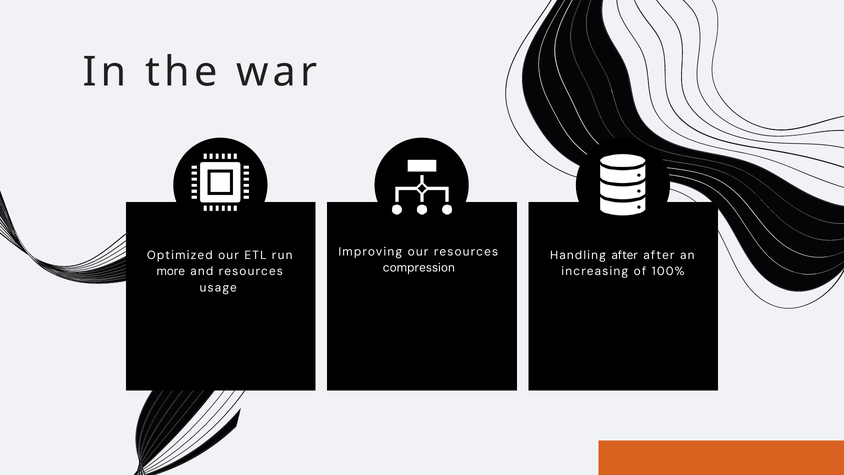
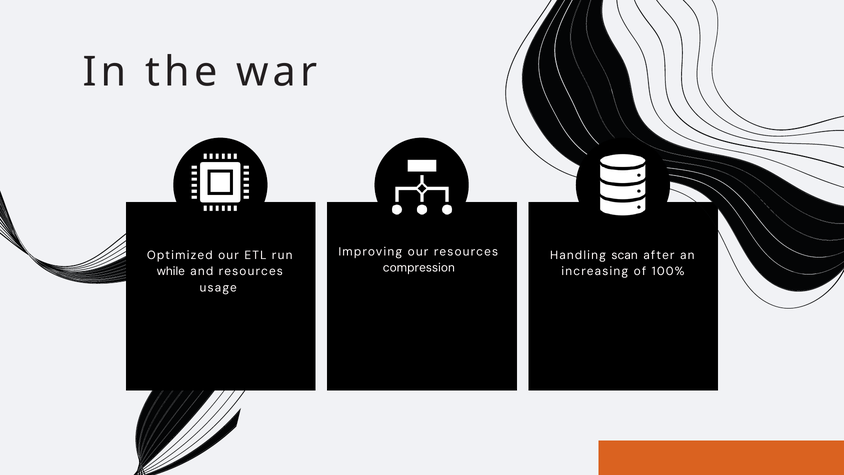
Handling after: after -> scan
more: more -> while
